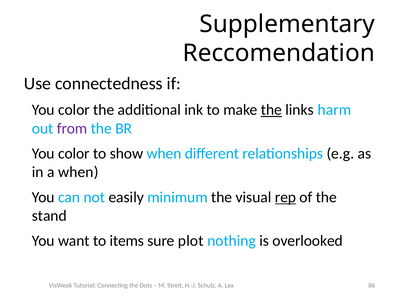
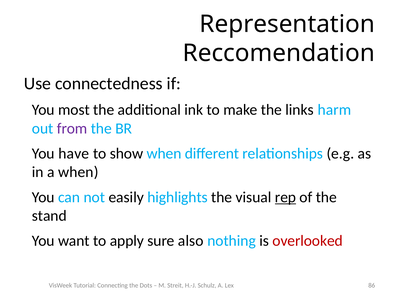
Supplementary: Supplementary -> Representation
color at (74, 110): color -> most
the at (271, 110) underline: present -> none
color at (74, 154): color -> have
minimum: minimum -> highlights
items: items -> apply
plot: plot -> also
overlooked colour: black -> red
